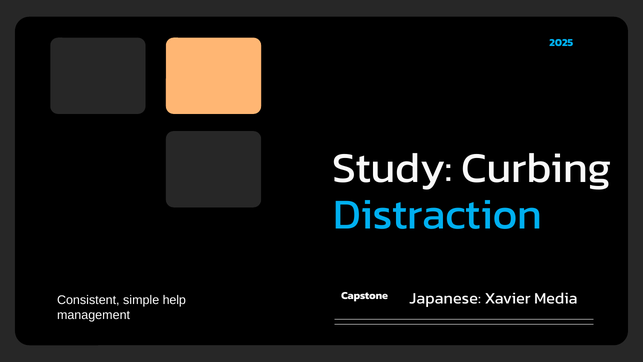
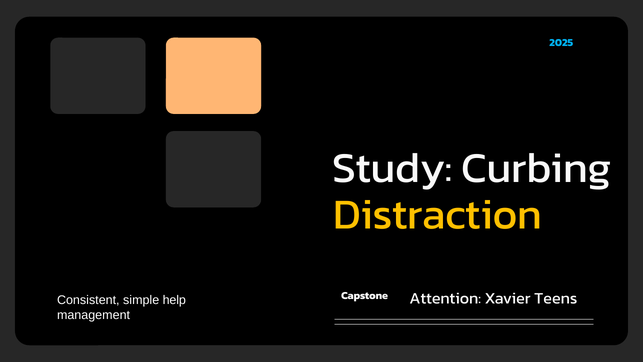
Distraction colour: light blue -> yellow
Japanese: Japanese -> Attention
Media: Media -> Teens
